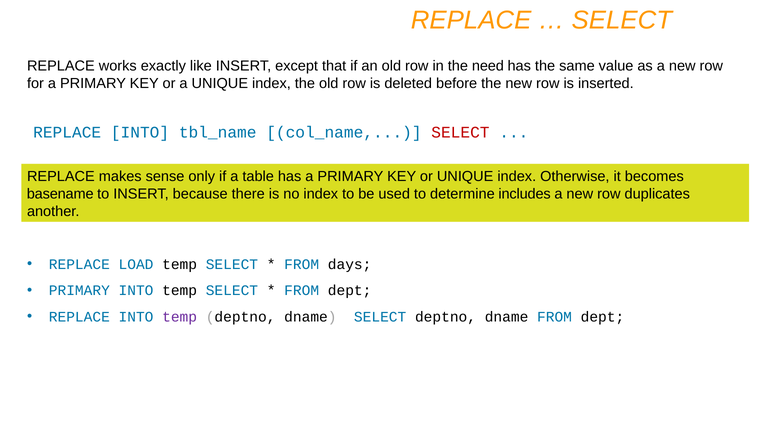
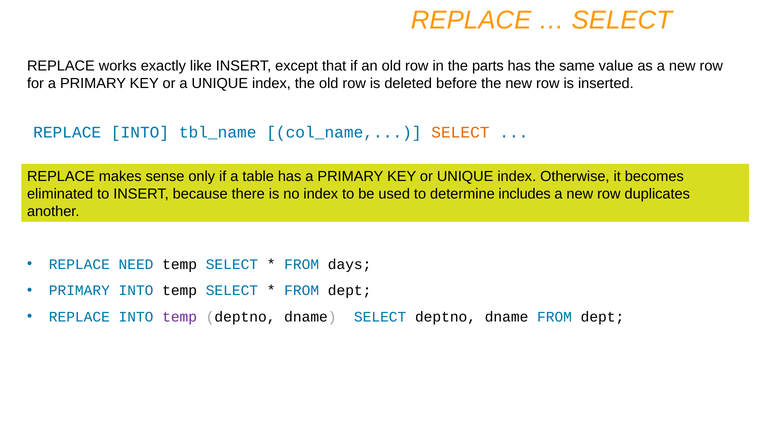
need: need -> parts
SELECT at (460, 132) colour: red -> orange
basename: basename -> eliminated
LOAD: LOAD -> NEED
